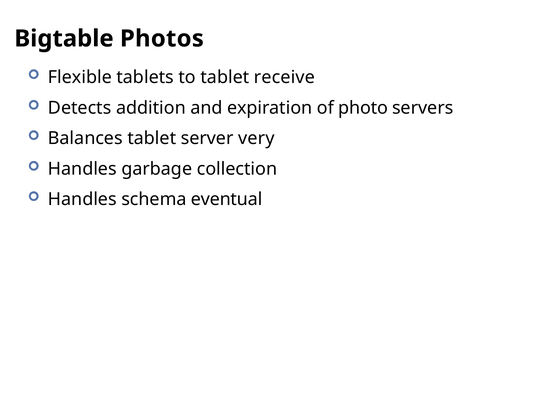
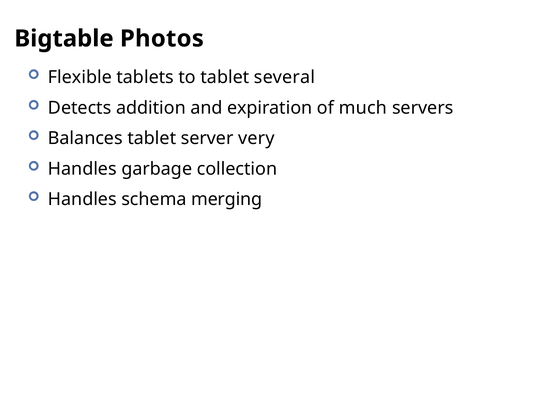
receive: receive -> several
photo: photo -> much
eventual: eventual -> merging
